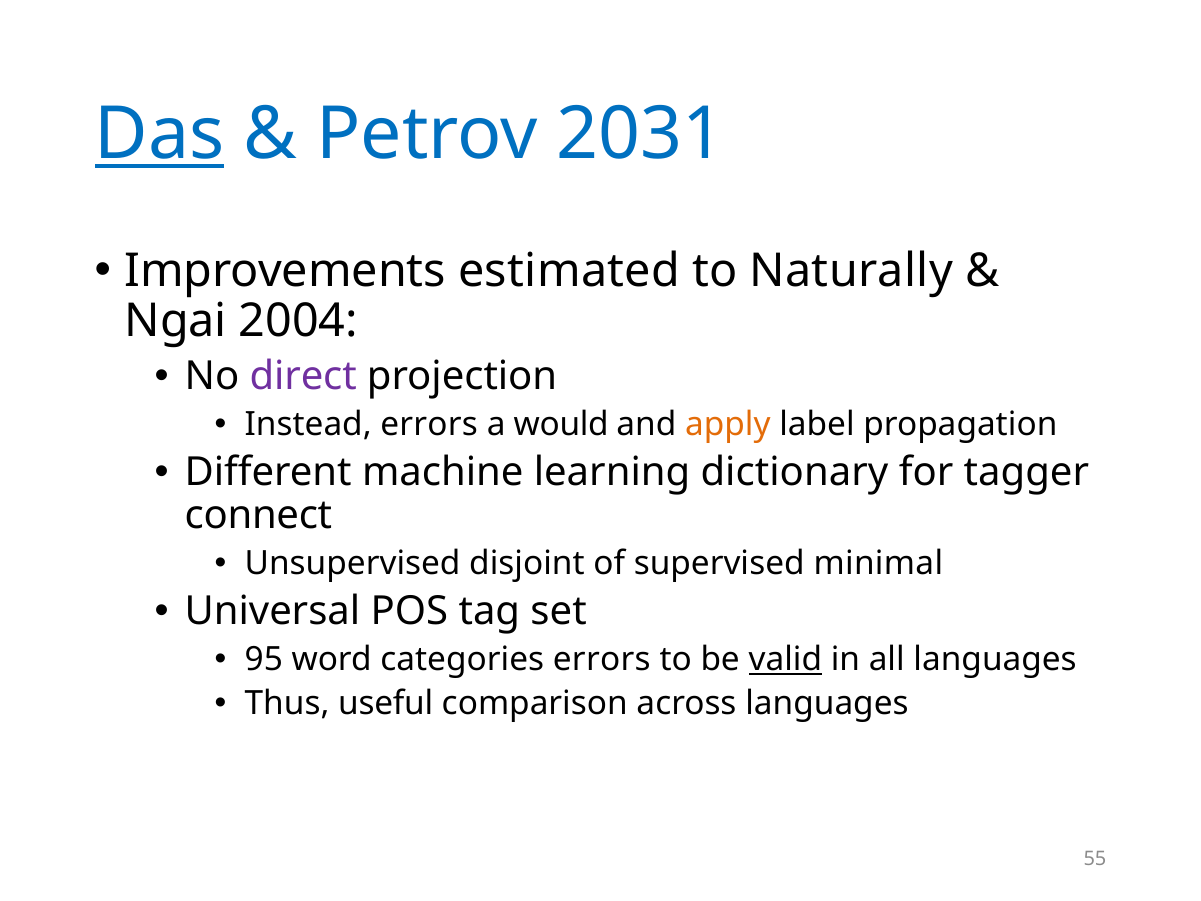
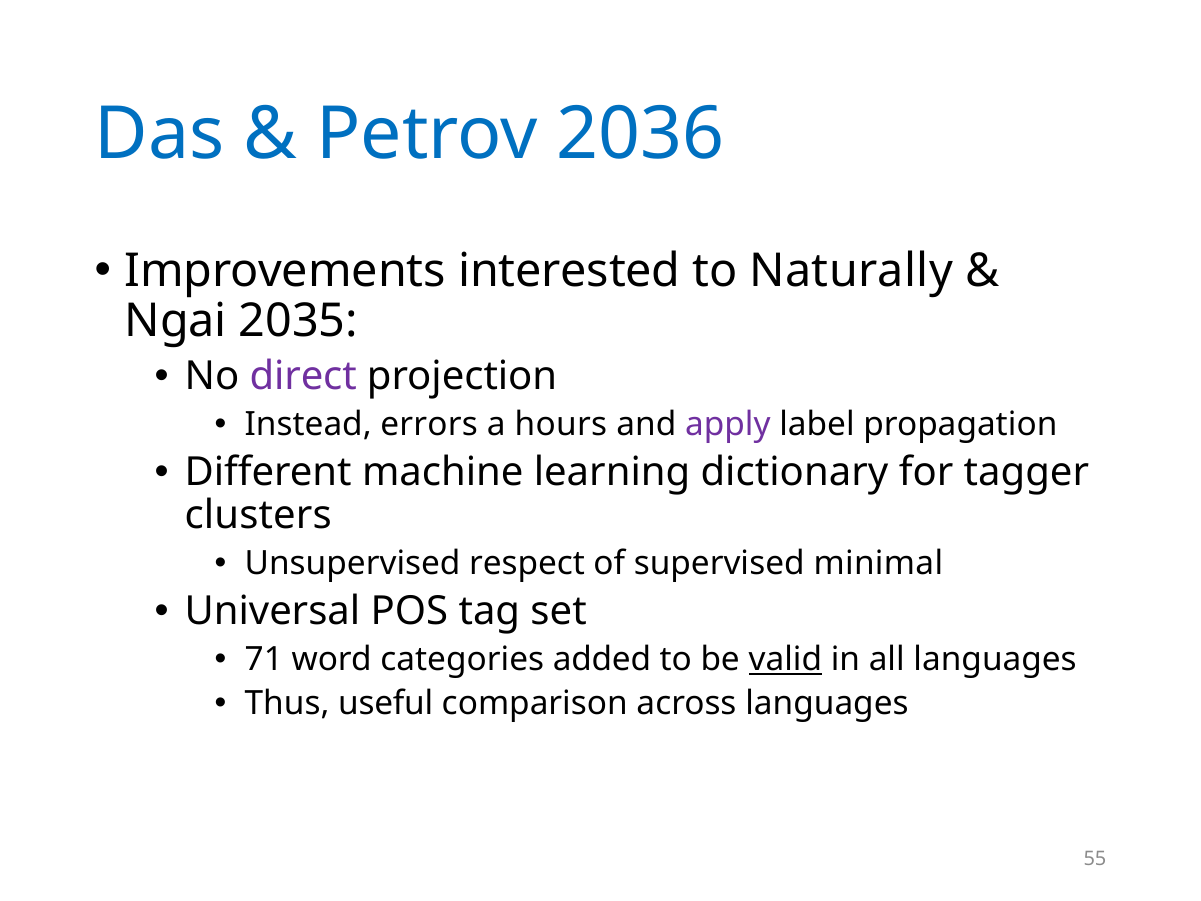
Das underline: present -> none
2031: 2031 -> 2036
estimated: estimated -> interested
2004: 2004 -> 2035
would: would -> hours
apply colour: orange -> purple
connect: connect -> clusters
disjoint: disjoint -> respect
95: 95 -> 71
categories errors: errors -> added
